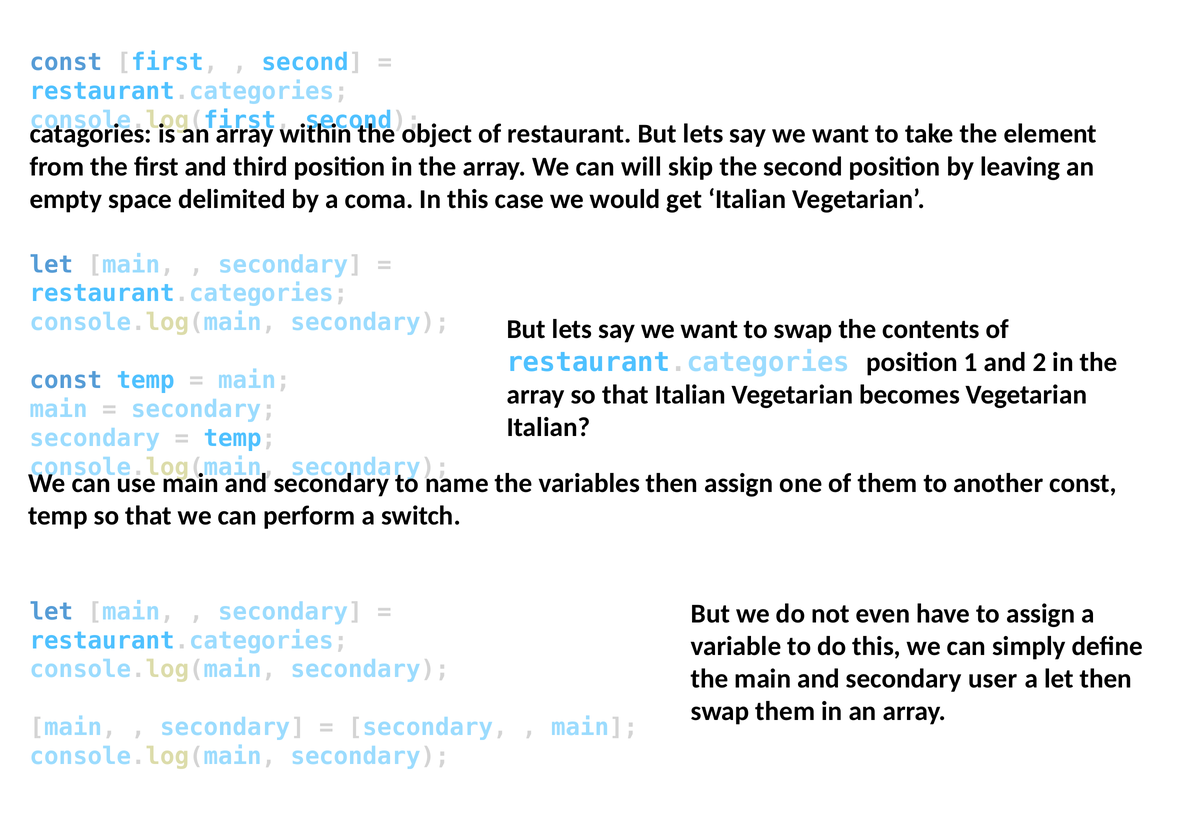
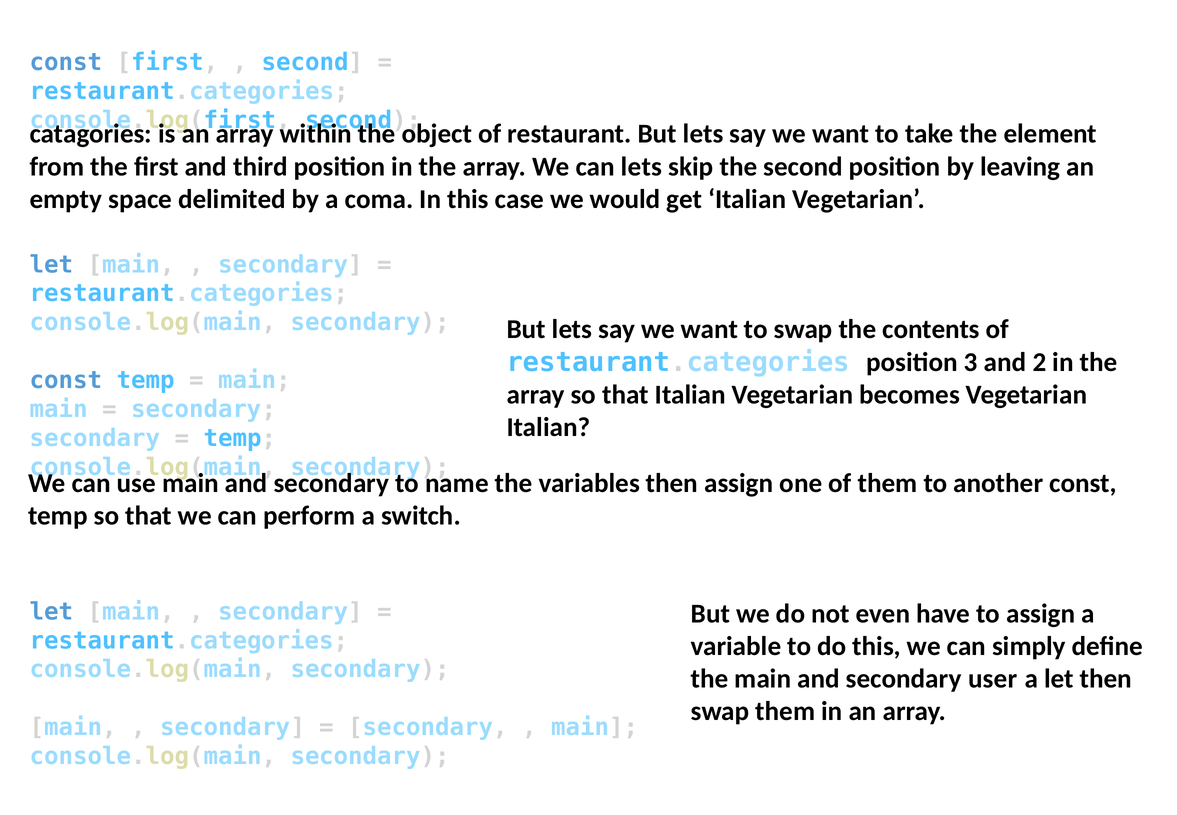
can will: will -> lets
1: 1 -> 3
